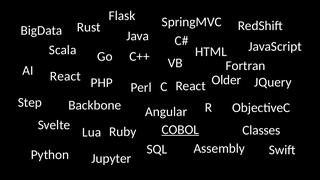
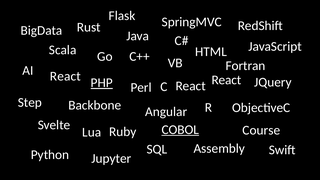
Older at (226, 80): Older -> React
PHP underline: none -> present
Classes: Classes -> Course
